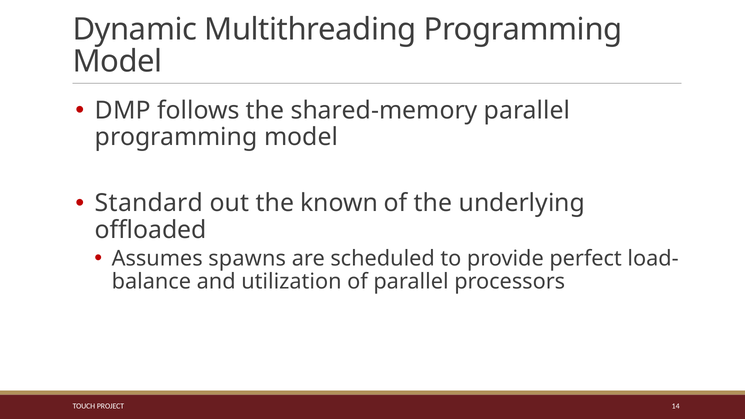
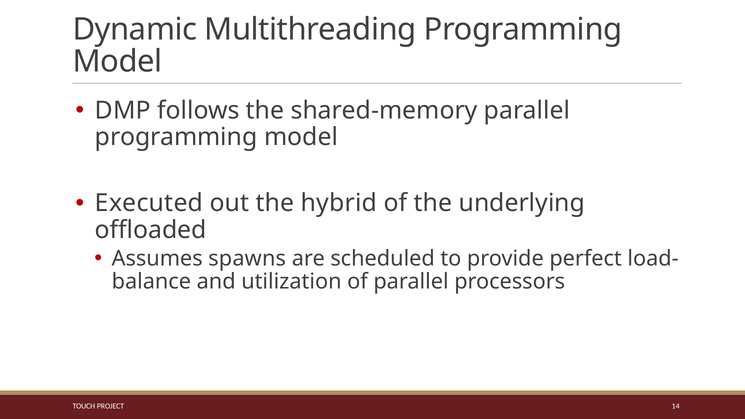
Standard: Standard -> Executed
known: known -> hybrid
